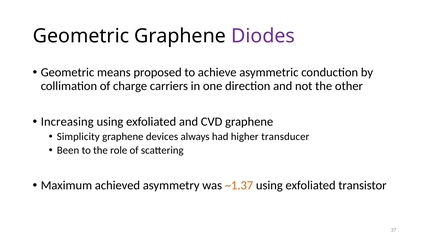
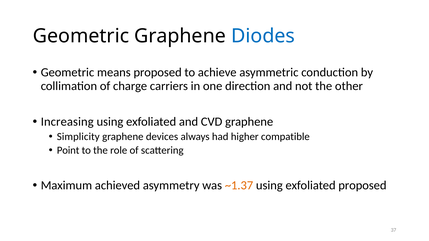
Diodes colour: purple -> blue
transducer: transducer -> compatible
Been: Been -> Point
exfoliated transistor: transistor -> proposed
